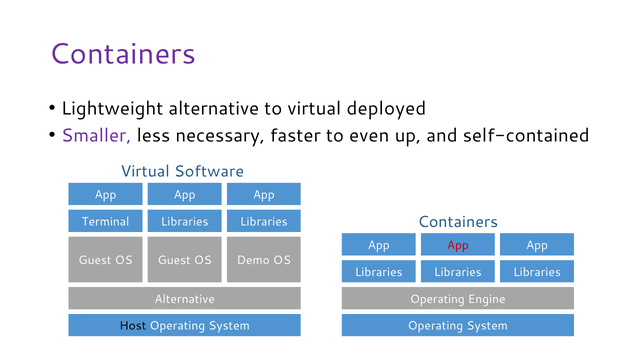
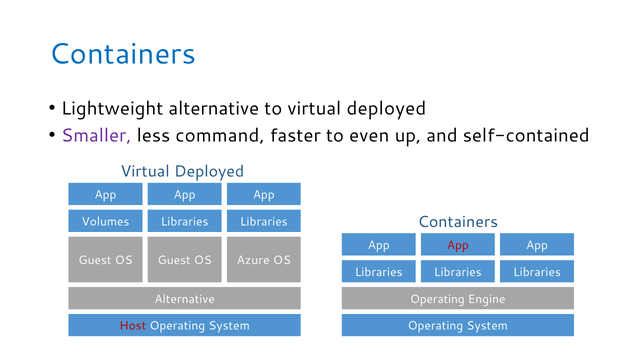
Containers at (123, 54) colour: purple -> blue
necessary: necessary -> command
Software at (209, 171): Software -> Deployed
Terminal: Terminal -> Volumes
Demo: Demo -> Azure
Host colour: black -> red
